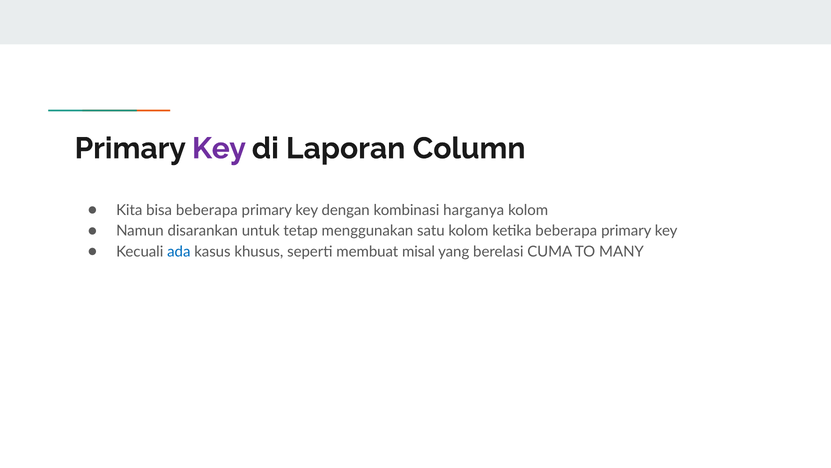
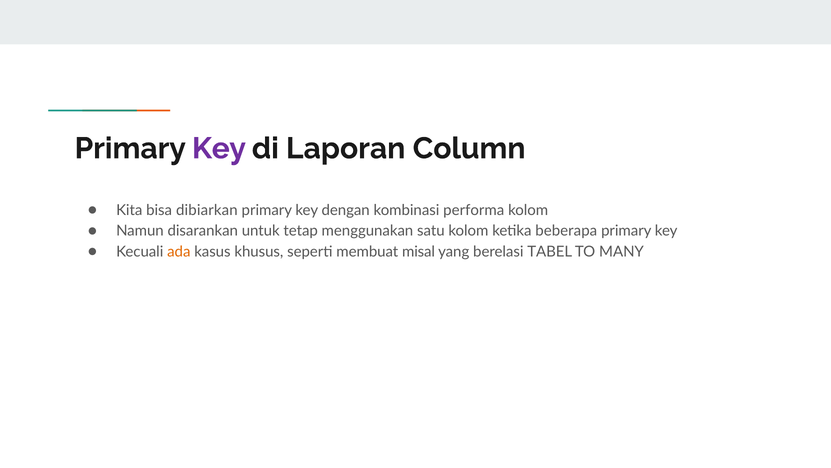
bisa beberapa: beberapa -> dibiarkan
harganya: harganya -> performa
ada colour: blue -> orange
CUMA: CUMA -> TABEL
